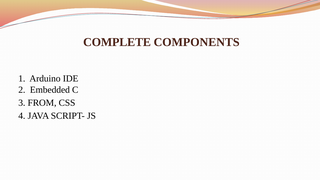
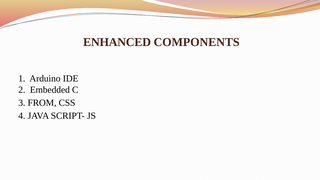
COMPLETE: COMPLETE -> ENHANCED
